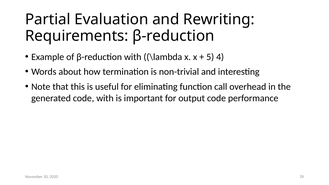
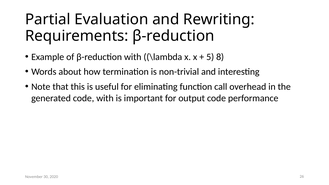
4: 4 -> 8
